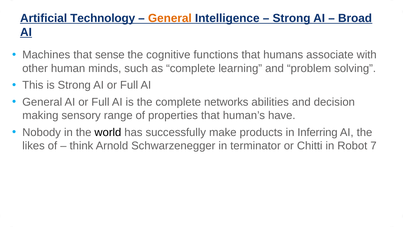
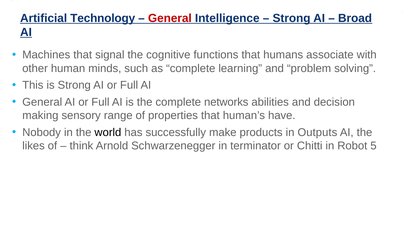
General at (170, 18) colour: orange -> red
sense: sense -> signal
Inferring: Inferring -> Outputs
7: 7 -> 5
